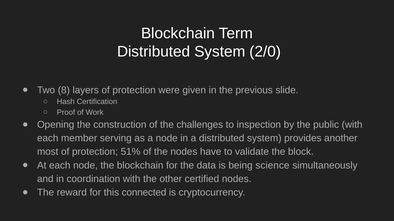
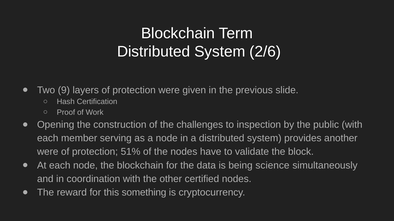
2/0: 2/0 -> 2/6
8: 8 -> 9
most at (48, 152): most -> were
connected: connected -> something
